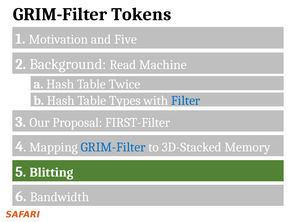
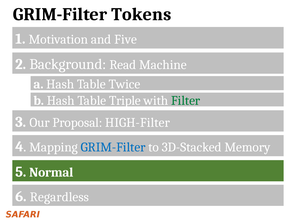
Types: Types -> Triple
Filter colour: blue -> green
FIRST-Filter: FIRST-Filter -> HIGH-Filter
Blitting: Blitting -> Normal
Bandwidth: Bandwidth -> Regardless
